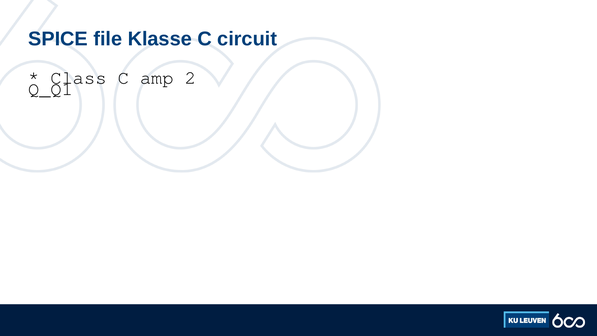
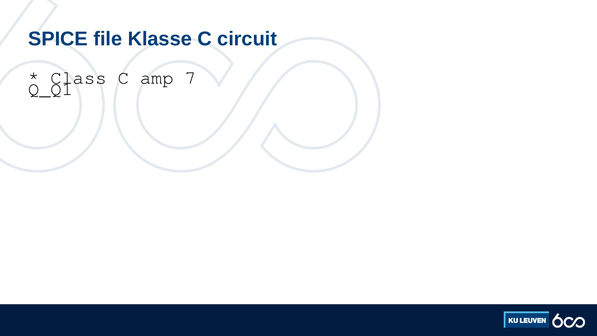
2: 2 -> 7
